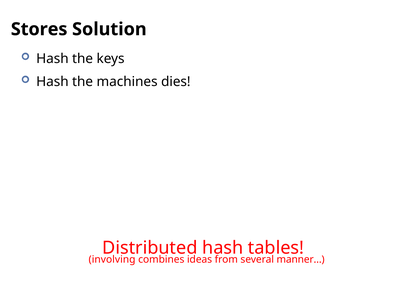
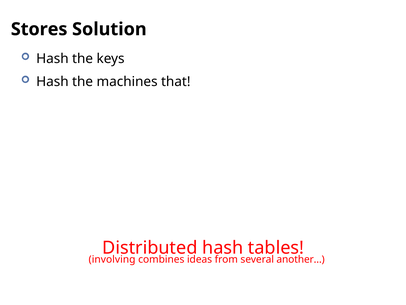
dies: dies -> that
manner…: manner… -> another…
